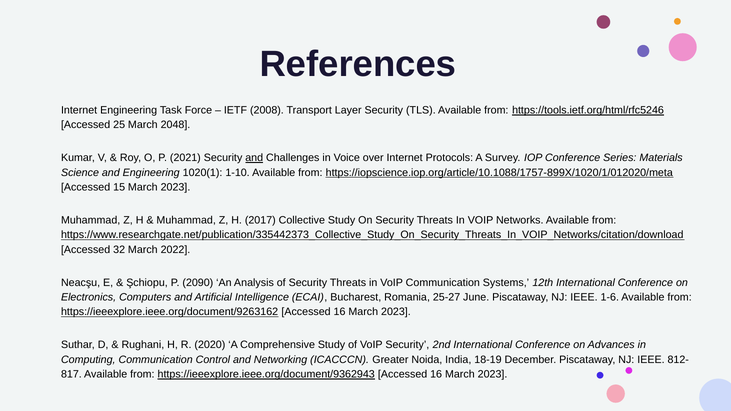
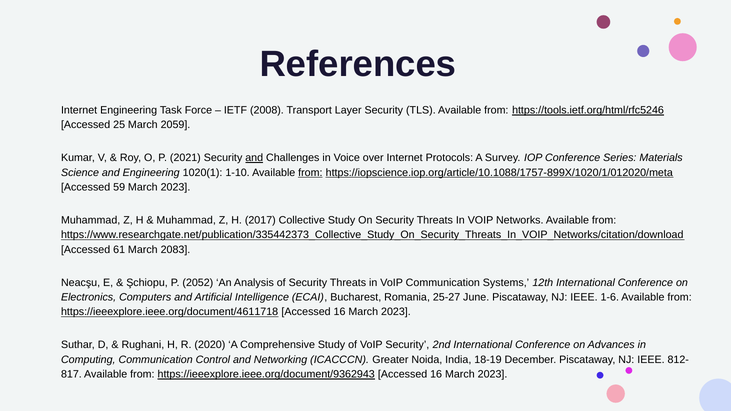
2048: 2048 -> 2059
from at (310, 173) underline: none -> present
15: 15 -> 59
32: 32 -> 61
2022: 2022 -> 2083
2090: 2090 -> 2052
https://ieeexplore.ieee.org/document/9263162: https://ieeexplore.ieee.org/document/9263162 -> https://ieeexplore.ieee.org/document/4611718
